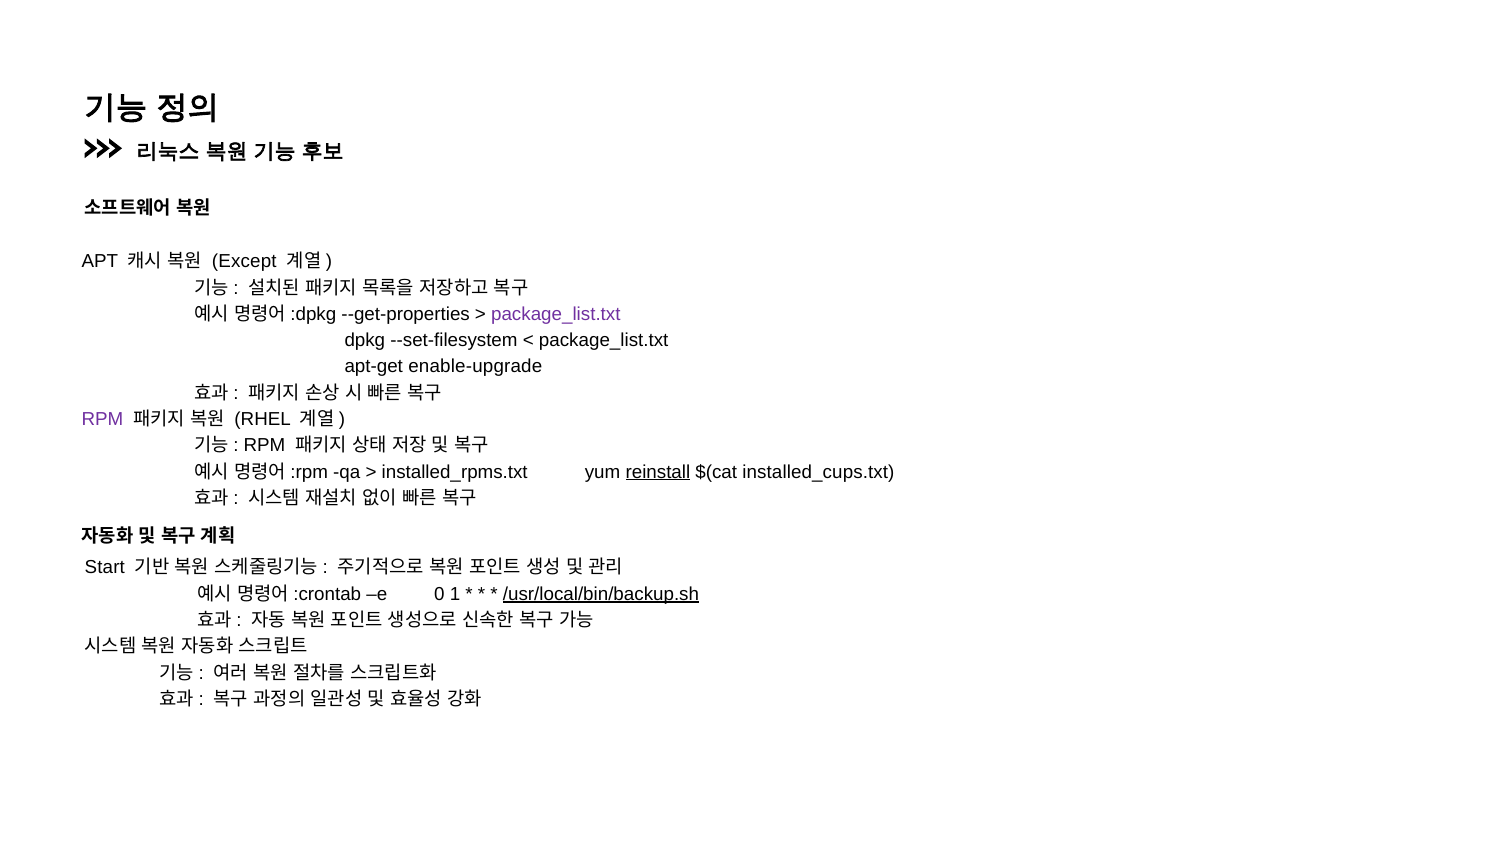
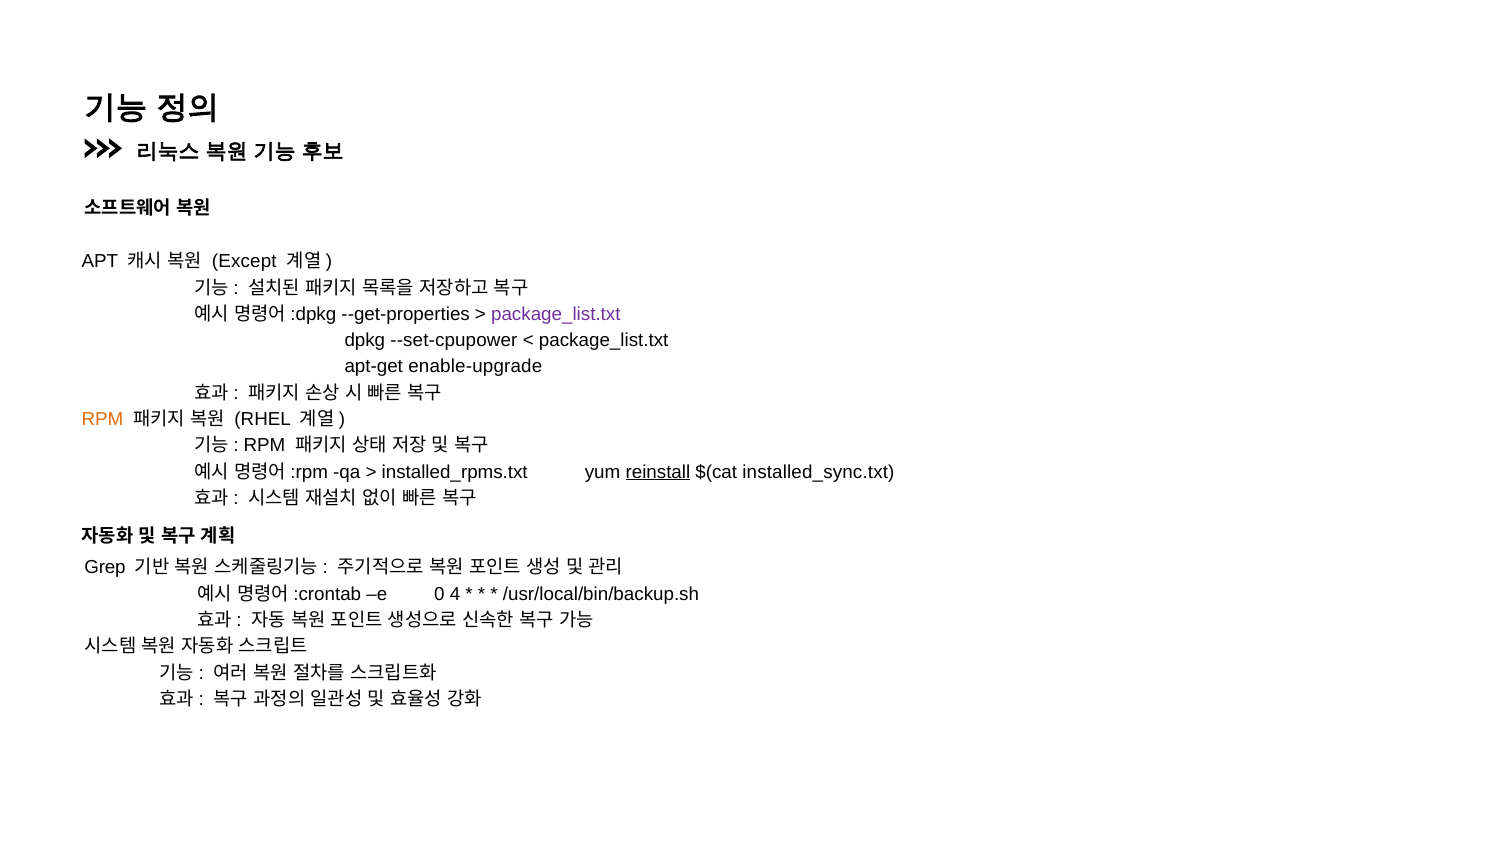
--set-filesystem: --set-filesystem -> --set-cpupower
RPM at (102, 419) colour: purple -> orange
installed_cups.txt: installed_cups.txt -> installed_sync.txt
Start: Start -> Grep
1: 1 -> 4
/usr/local/bin/backup.sh underline: present -> none
